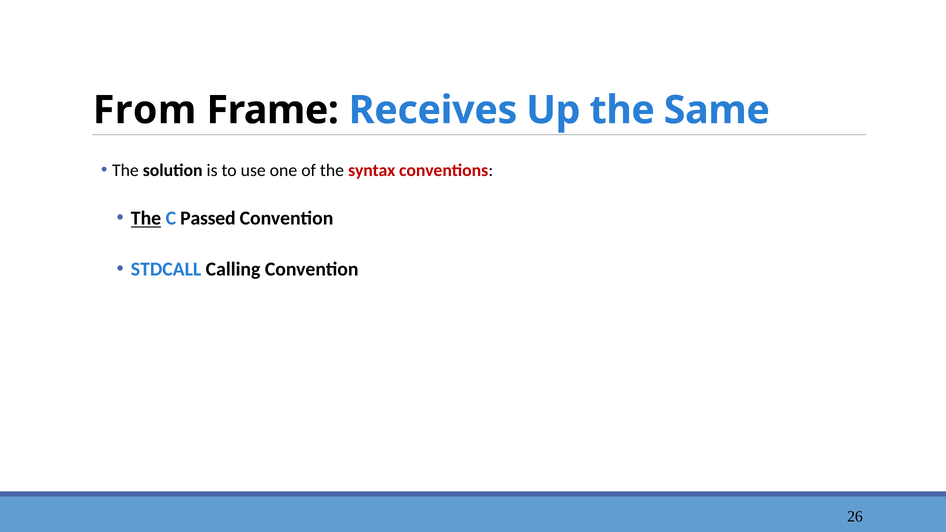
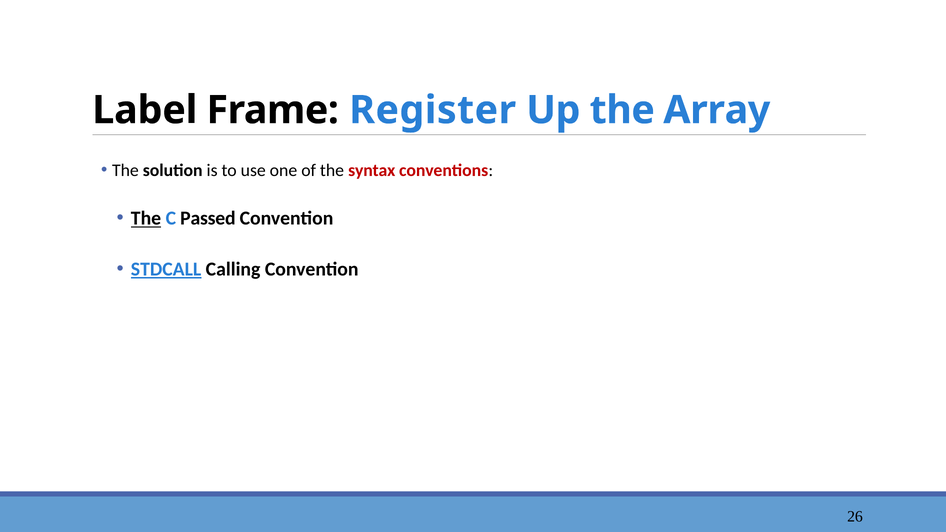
From: From -> Label
Receives: Receives -> Register
Same: Same -> Array
STDCALL underline: none -> present
